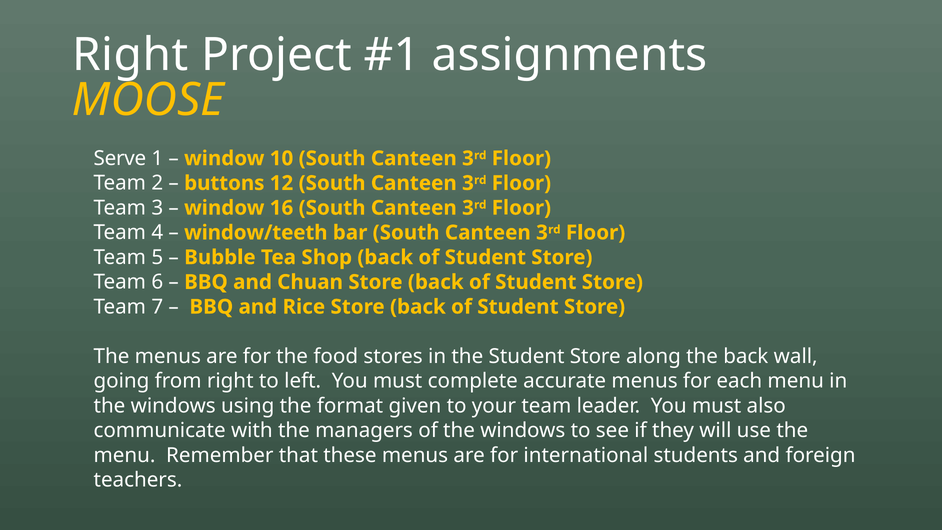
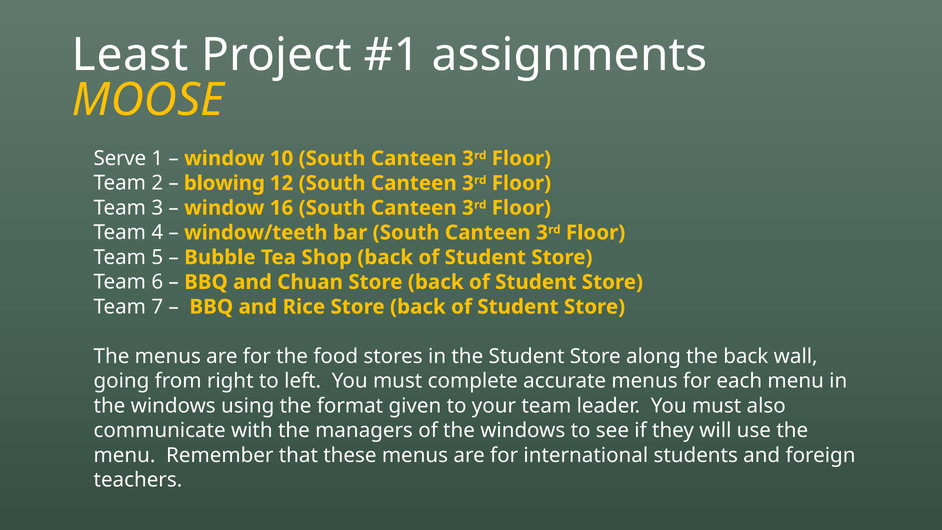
Right at (130, 55): Right -> Least
buttons: buttons -> blowing
